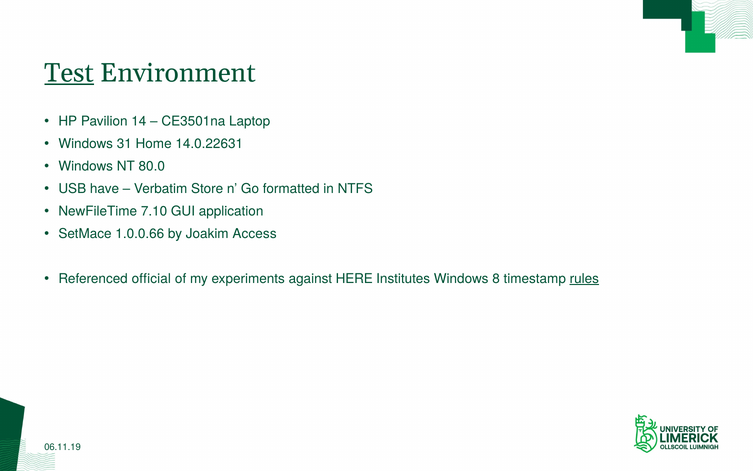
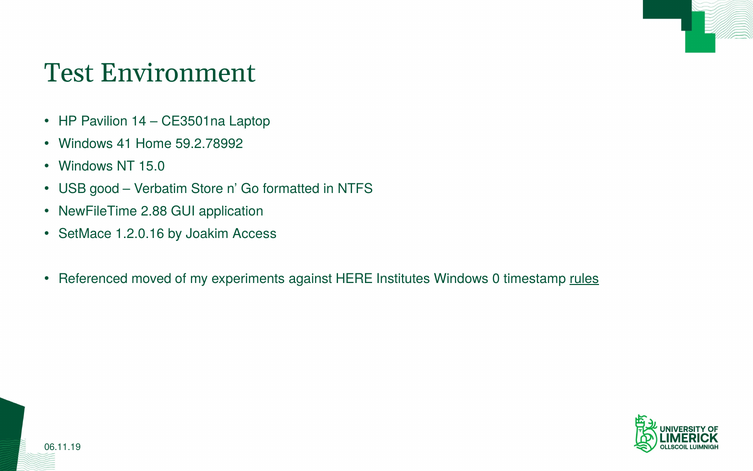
Test underline: present -> none
31: 31 -> 41
14.0.22631: 14.0.22631 -> 59.2.78992
80.0: 80.0 -> 15.0
have: have -> good
7.10: 7.10 -> 2.88
1.0.0.66: 1.0.0.66 -> 1.2.0.16
official: official -> moved
8: 8 -> 0
